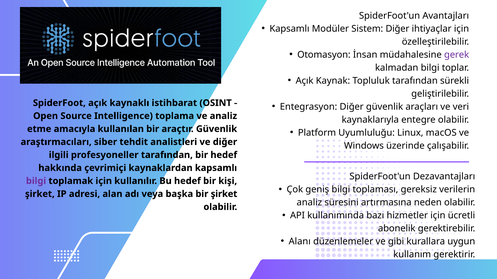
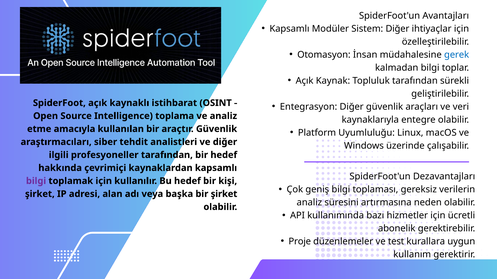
gerek colour: purple -> blue
Alanı: Alanı -> Proje
gibi: gibi -> test
